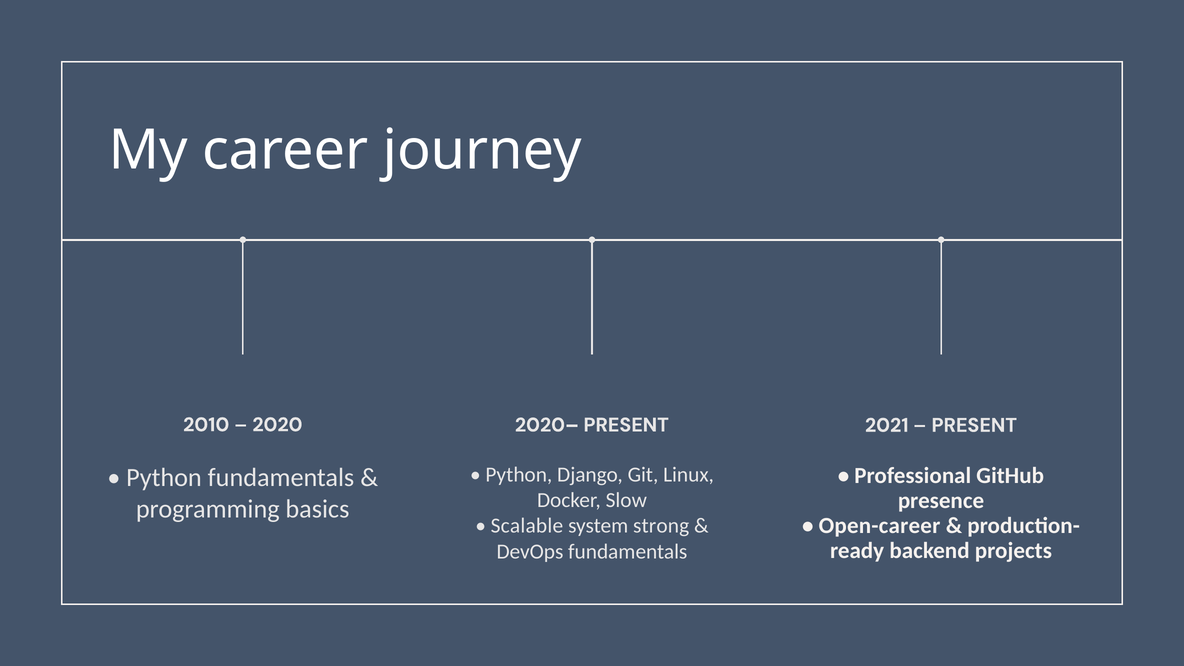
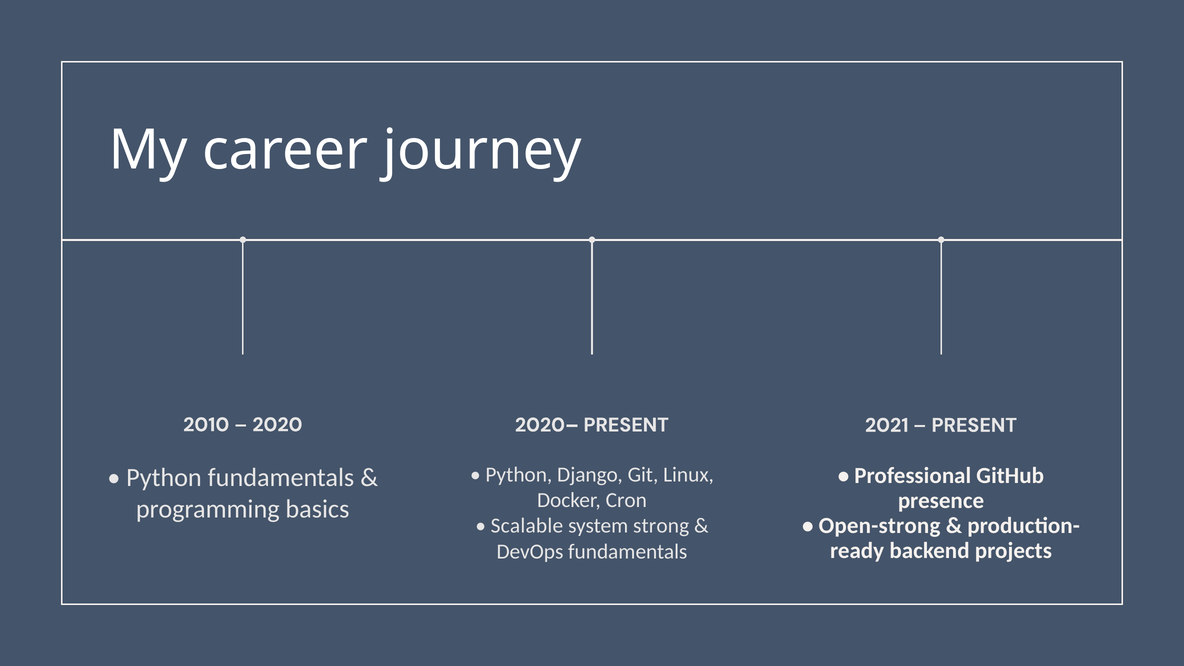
Slow: Slow -> Cron
Open-career: Open-career -> Open-strong
